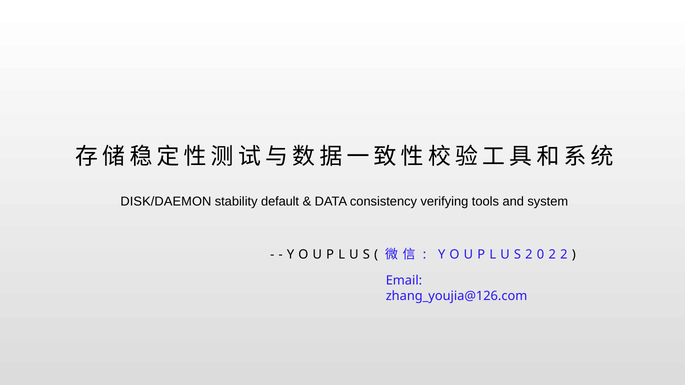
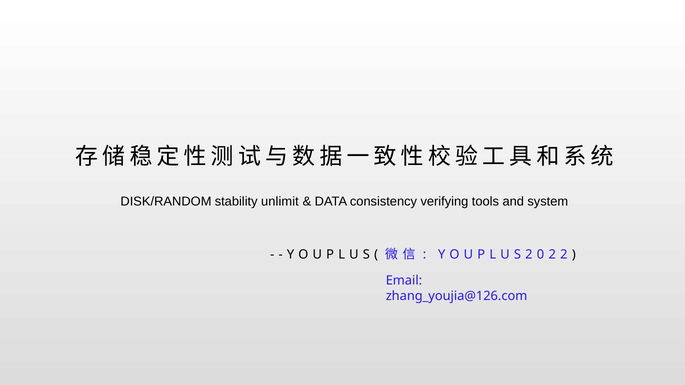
DISK/DAEMON: DISK/DAEMON -> DISK/RANDOM
default: default -> unlimit
